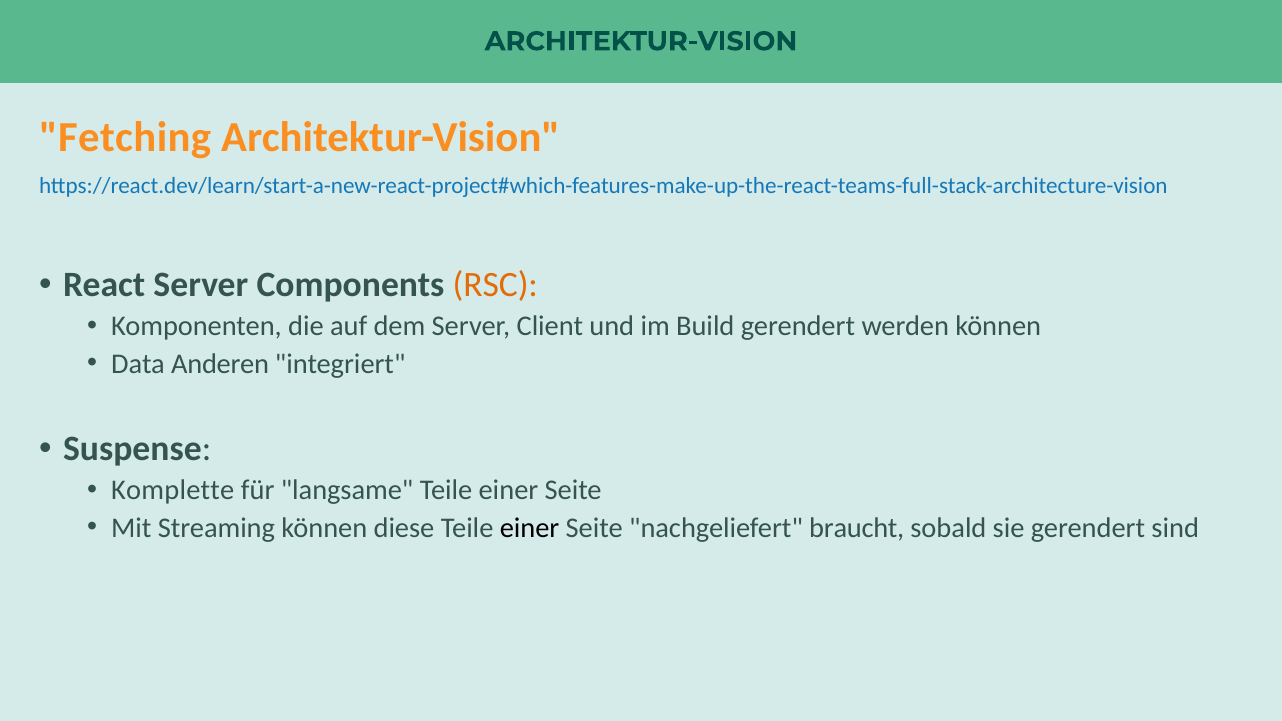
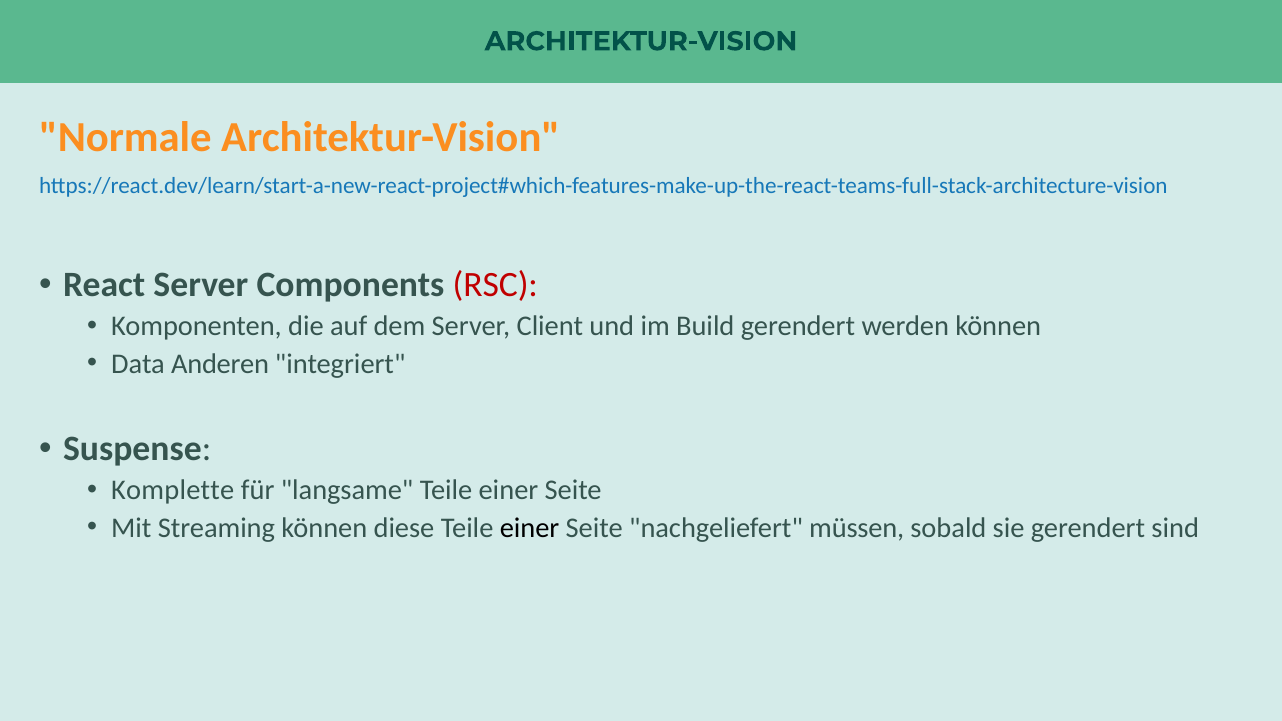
Fetching: Fetching -> Normale
RSC colour: orange -> red
braucht: braucht -> müssen
